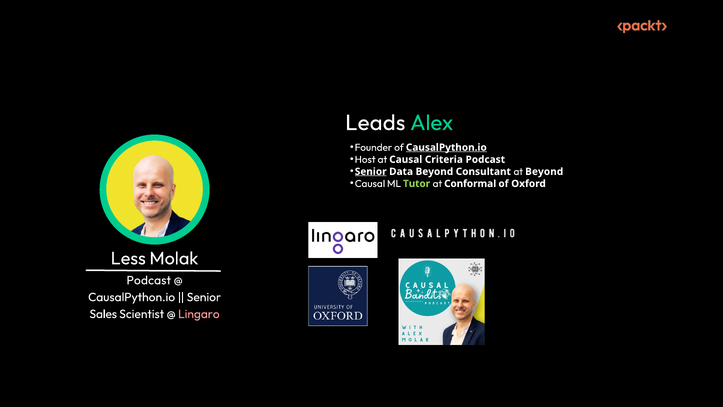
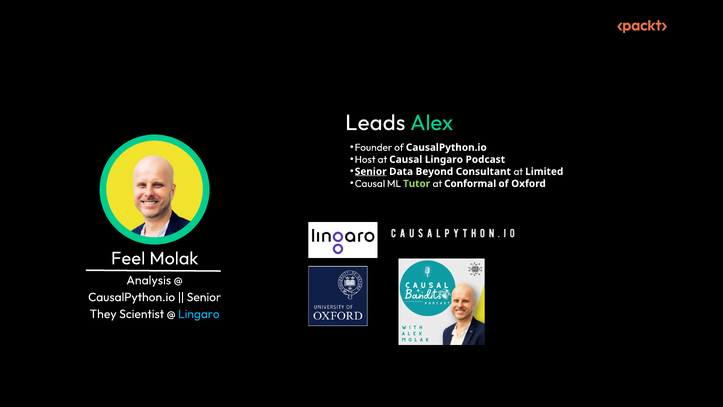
CausalPython.io at (446, 147) underline: present -> none
Causal Criteria: Criteria -> Lingaro
at Beyond: Beyond -> Limited
Less: Less -> Feel
Podcast at (149, 280): Podcast -> Analysis
Sales: Sales -> They
Lingaro at (199, 314) colour: pink -> light blue
